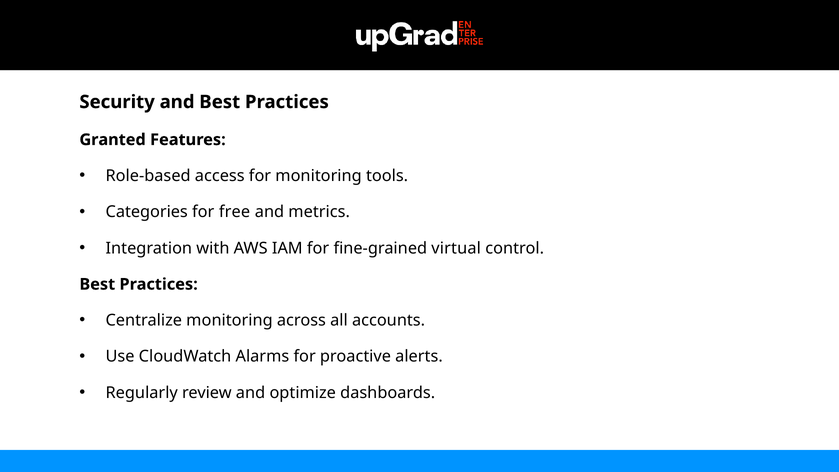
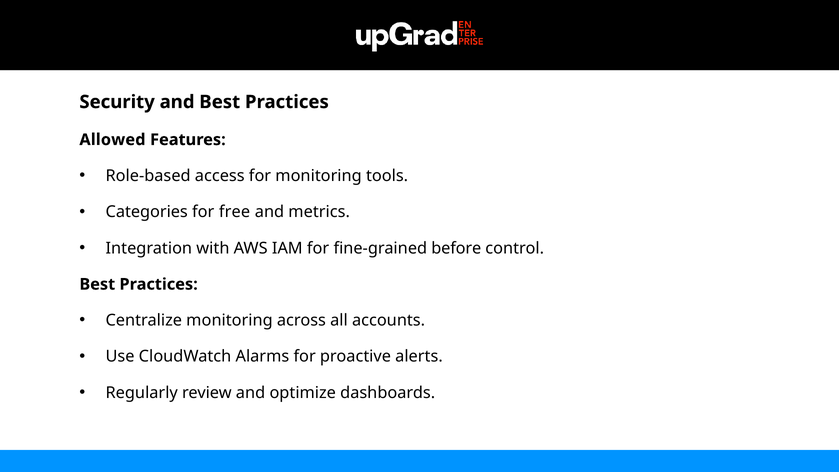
Granted: Granted -> Allowed
virtual: virtual -> before
